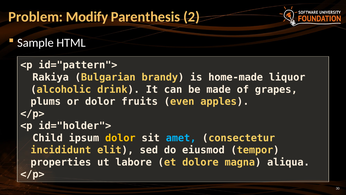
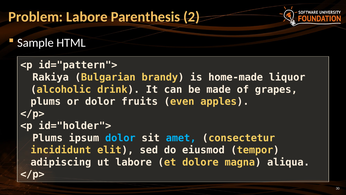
Problem Modify: Modify -> Labore
Child at (48, 138): Child -> Plums
dolor at (120, 138) colour: yellow -> light blue
properties: properties -> adipiscing
